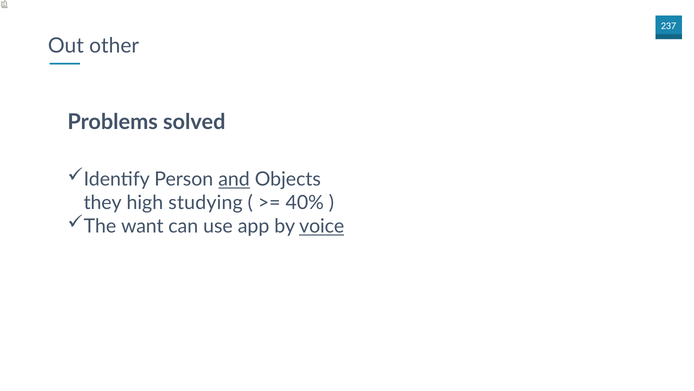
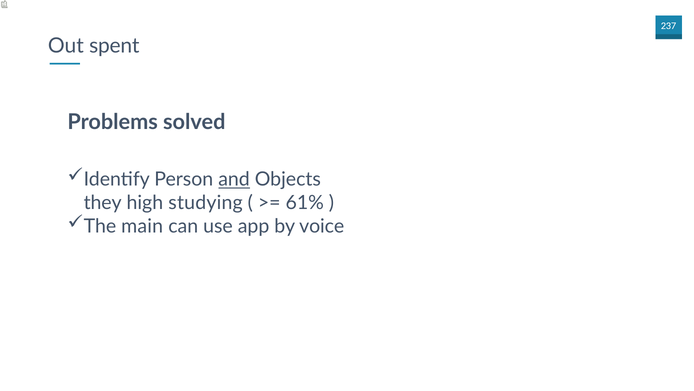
other: other -> spent
40%: 40% -> 61%
want: want -> main
voice underline: present -> none
